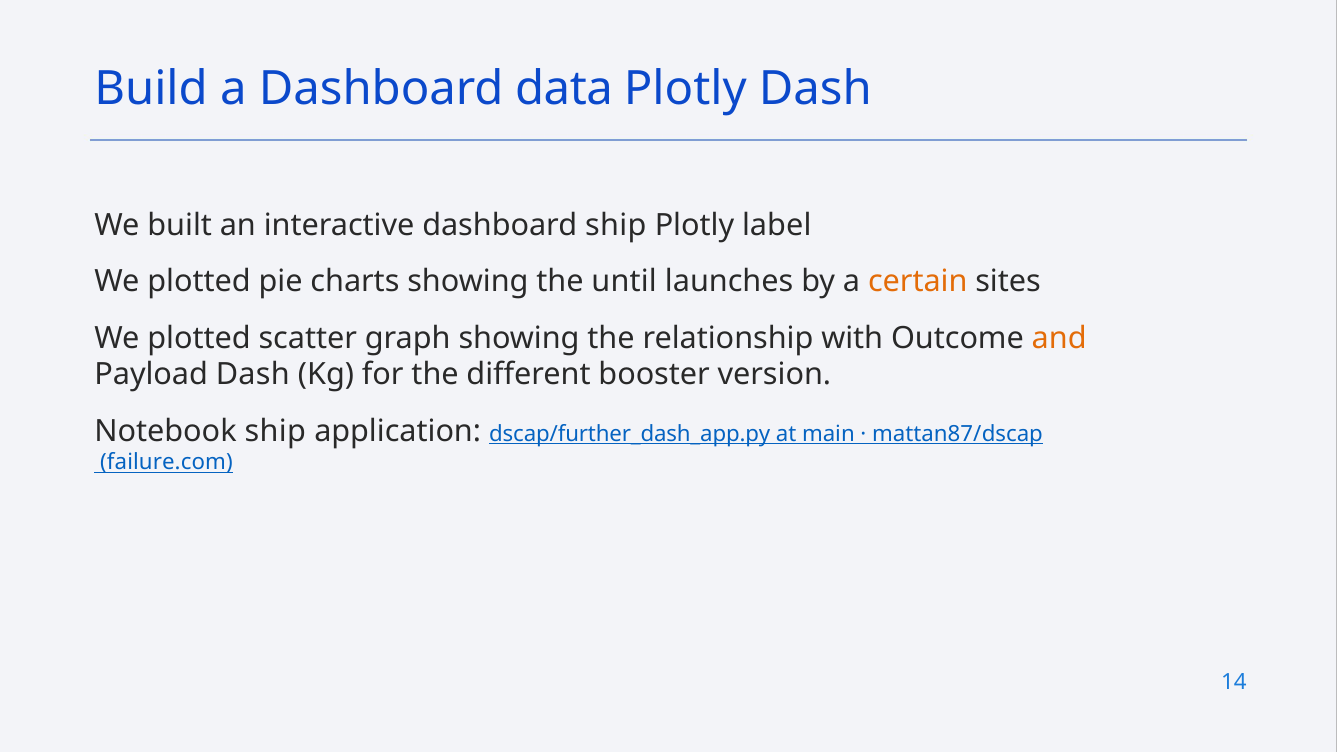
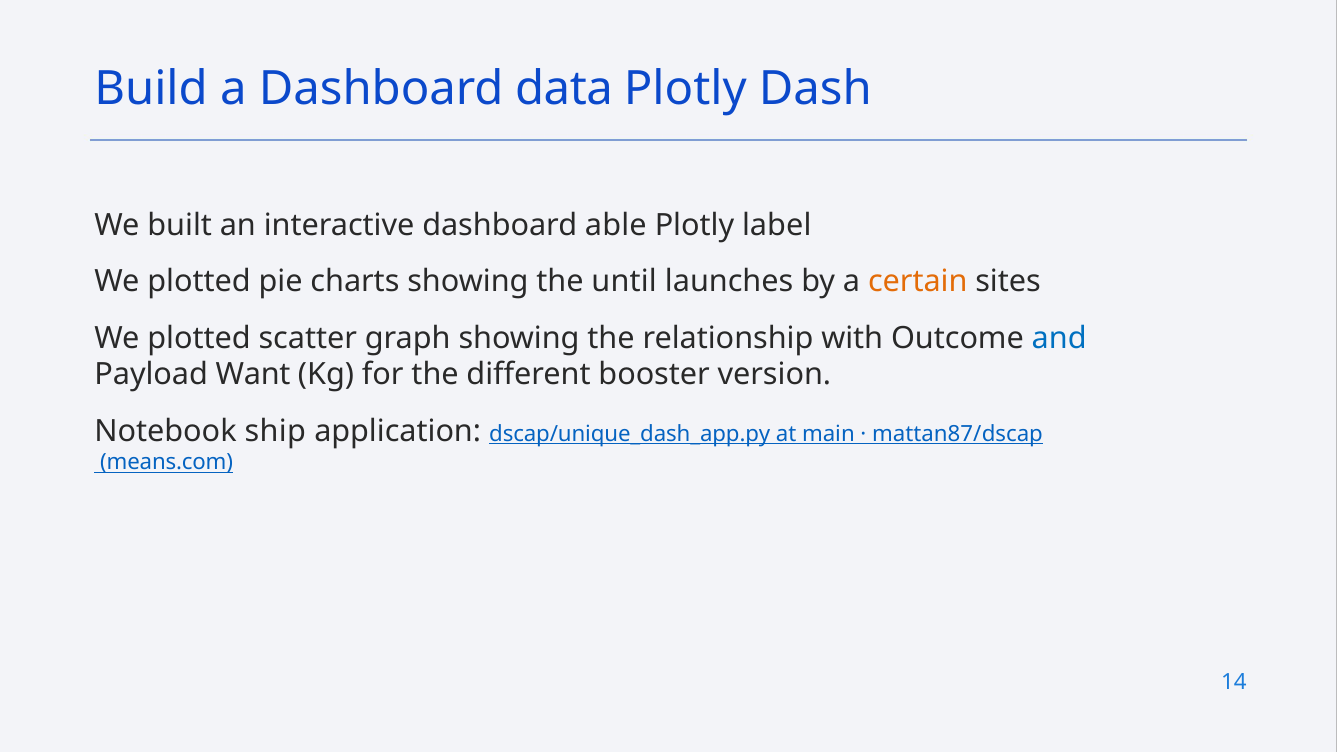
dashboard ship: ship -> able
and colour: orange -> blue
Payload Dash: Dash -> Want
dscap/further_dash_app.py: dscap/further_dash_app.py -> dscap/unique_dash_app.py
failure.com: failure.com -> means.com
